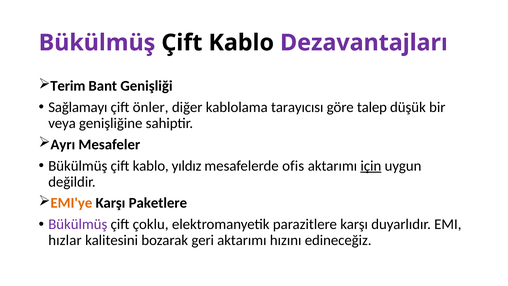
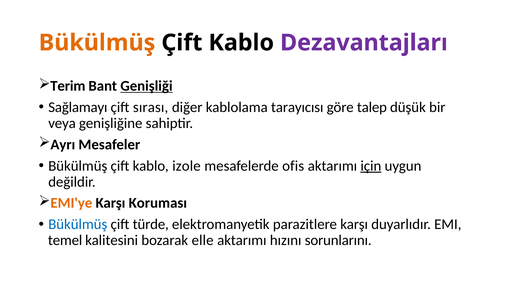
Bükülmüş at (97, 43) colour: purple -> orange
Genişliği underline: none -> present
önler: önler -> sırası
yıldız: yıldız -> izole
Paketlere: Paketlere -> Koruması
Bükülmüş at (78, 224) colour: purple -> blue
çoklu: çoklu -> türde
hızlar: hızlar -> temel
geri: geri -> elle
edineceğiz: edineceğiz -> sorunlarını
